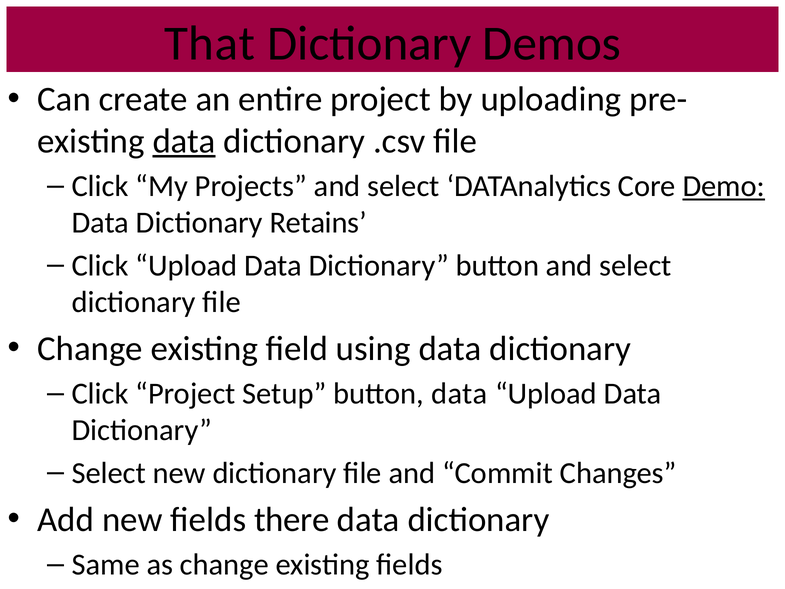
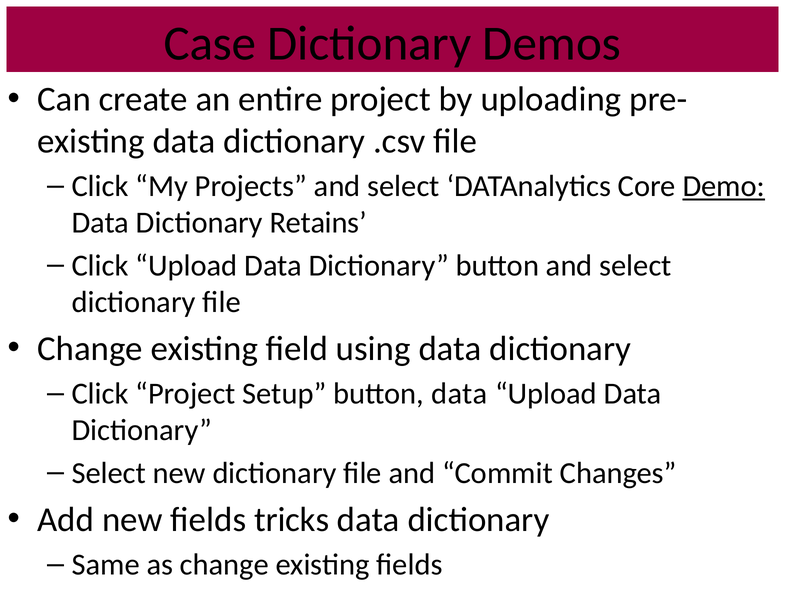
That: That -> Case
data at (184, 141) underline: present -> none
there: there -> tricks
